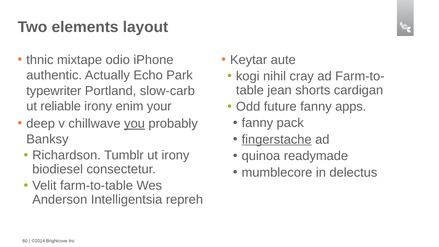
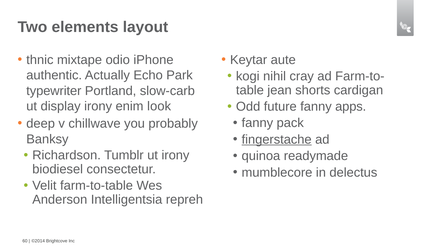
reliable: reliable -> display
your: your -> look
you underline: present -> none
